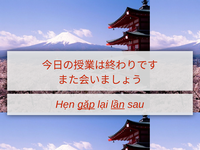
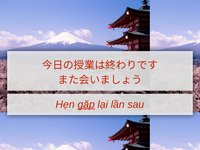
lần underline: present -> none
